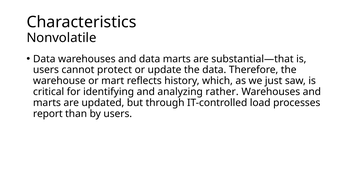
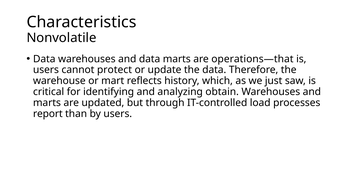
substantial—that: substantial—that -> operations—that
rather: rather -> obtain
